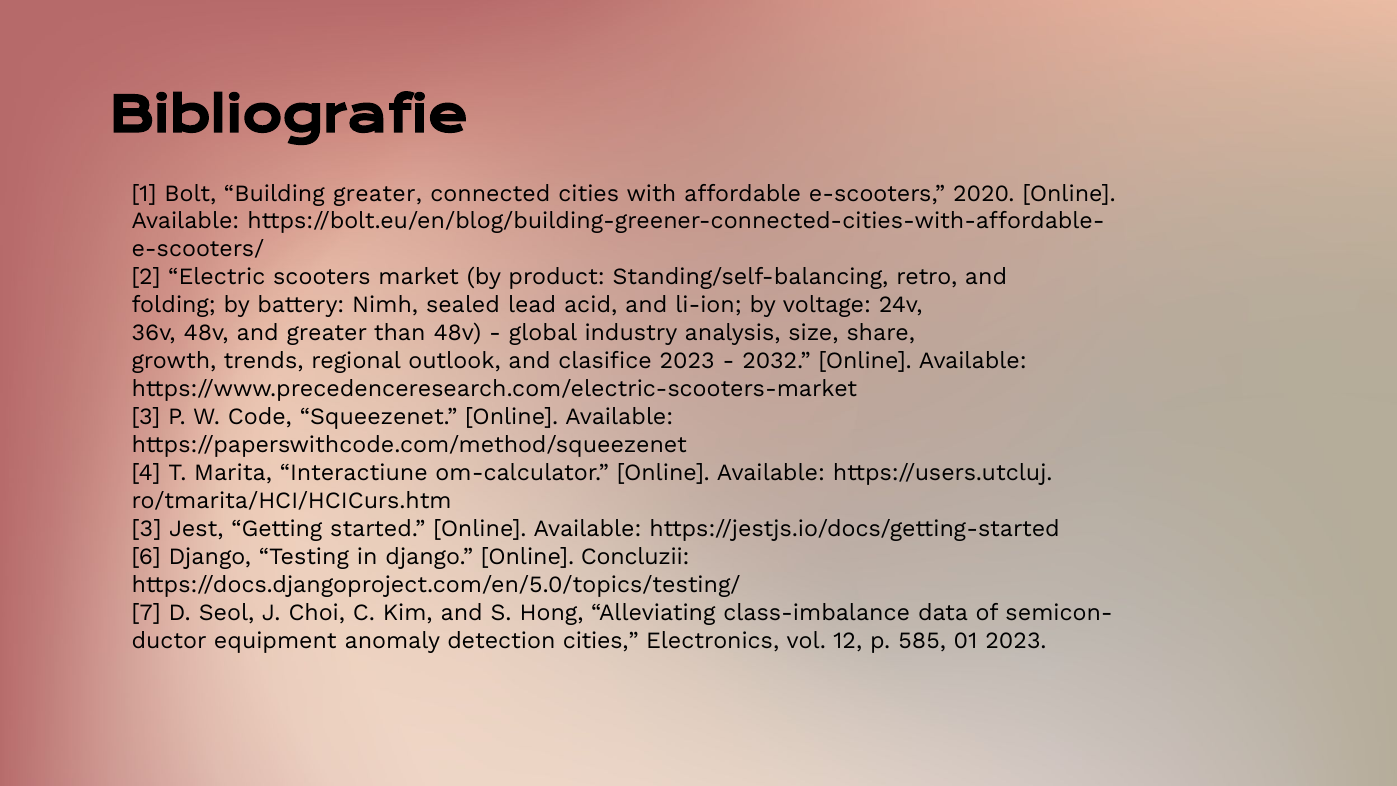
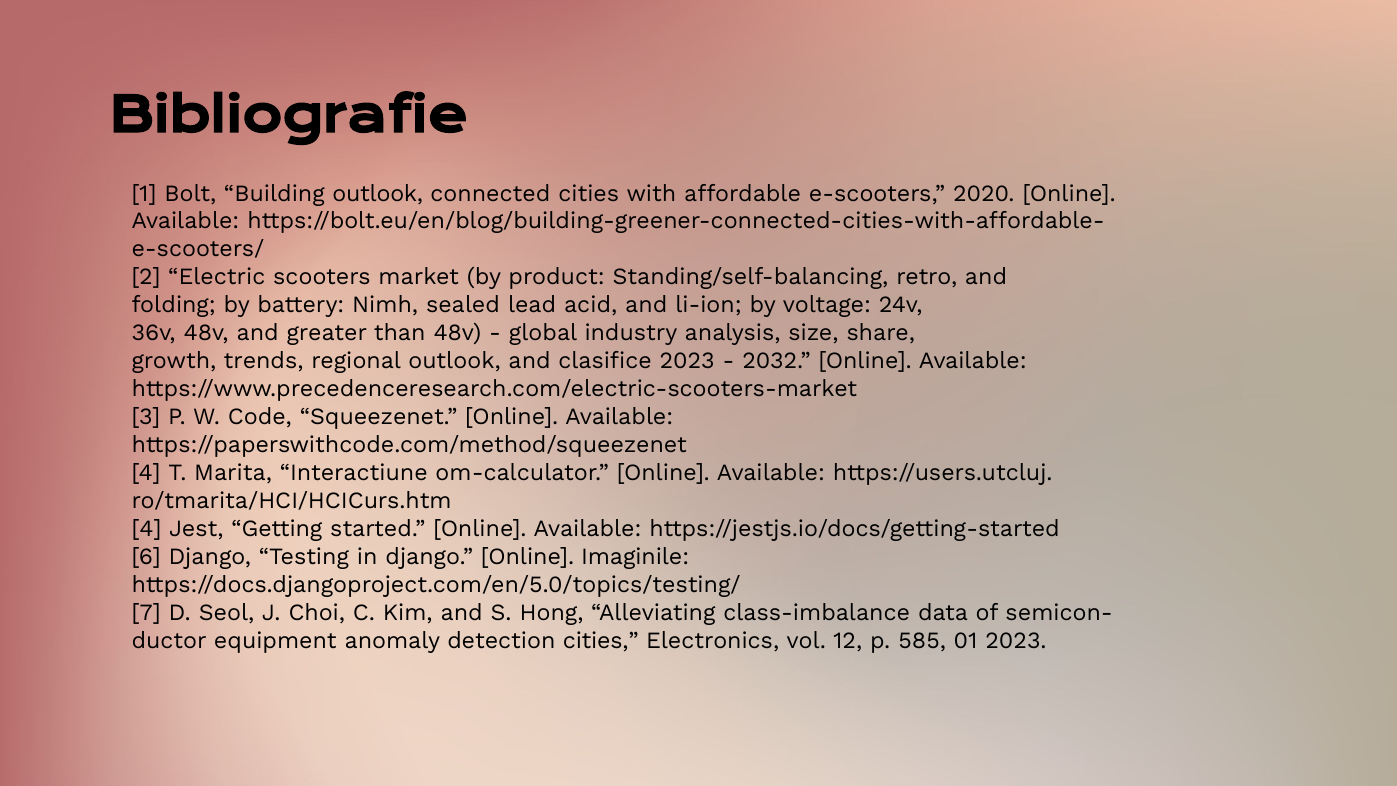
Building greater: greater -> outlook
3 at (146, 529): 3 -> 4
Concluzii: Concluzii -> Imaginile
